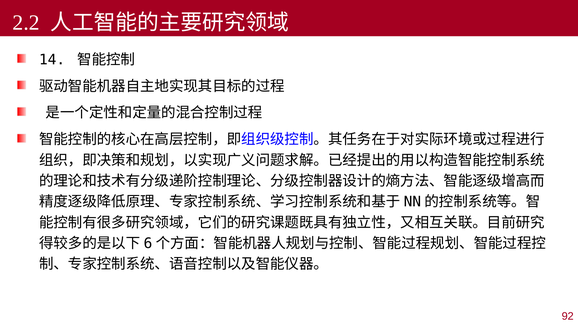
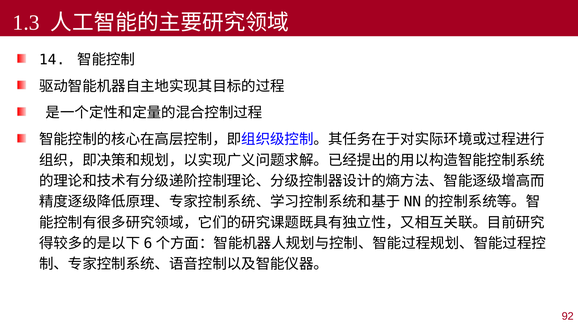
2.2: 2.2 -> 1.3
